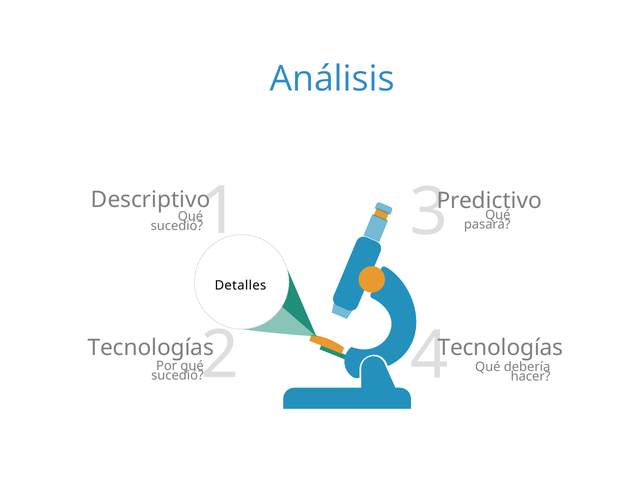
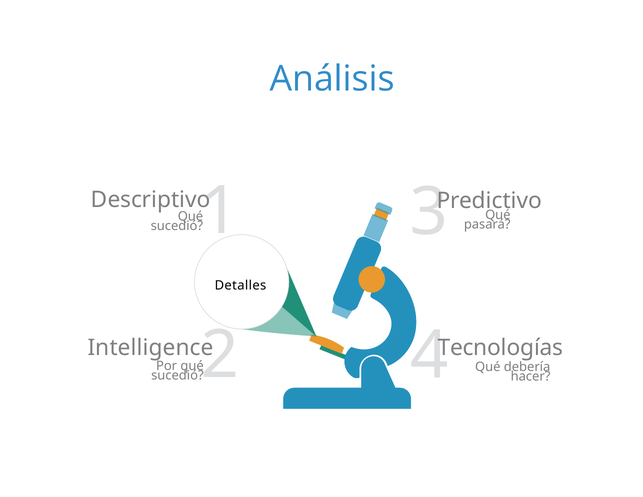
Tecnologías at (151, 348): Tecnologías -> Intelligence
